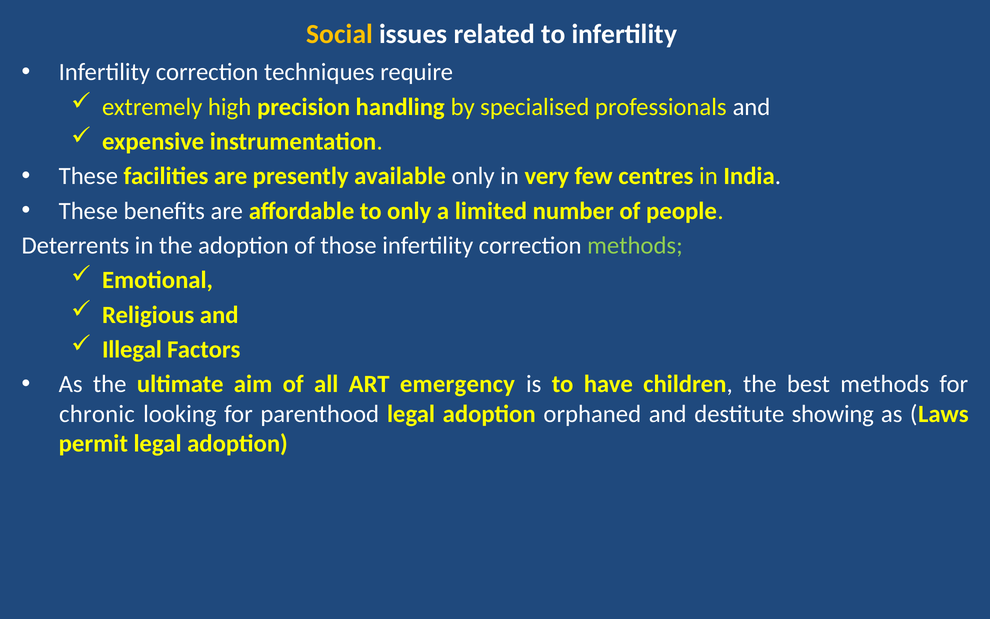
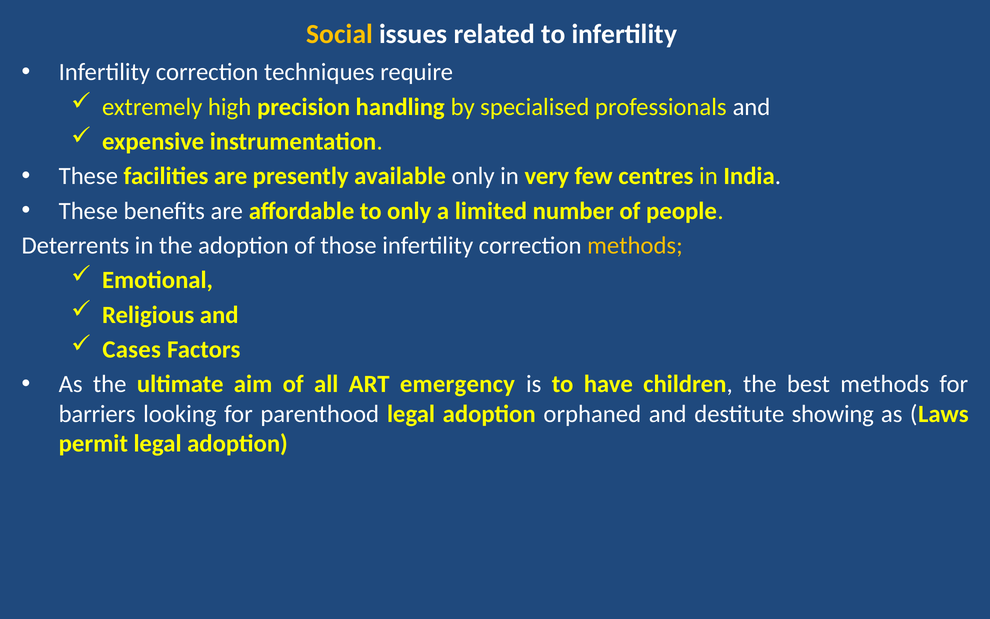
methods at (635, 245) colour: light green -> yellow
Illegal: Illegal -> Cases
chronic: chronic -> barriers
